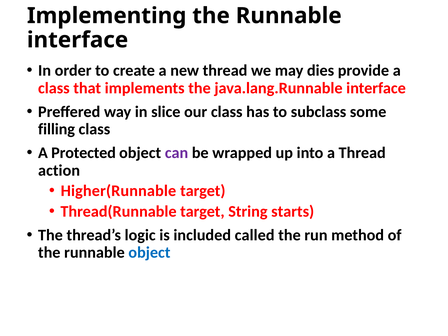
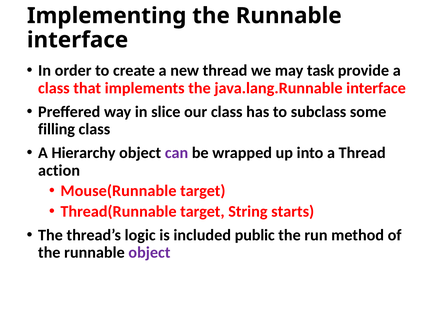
dies: dies -> task
Protected: Protected -> Hierarchy
Higher(Runnable: Higher(Runnable -> Mouse(Runnable
called: called -> public
object at (149, 253) colour: blue -> purple
